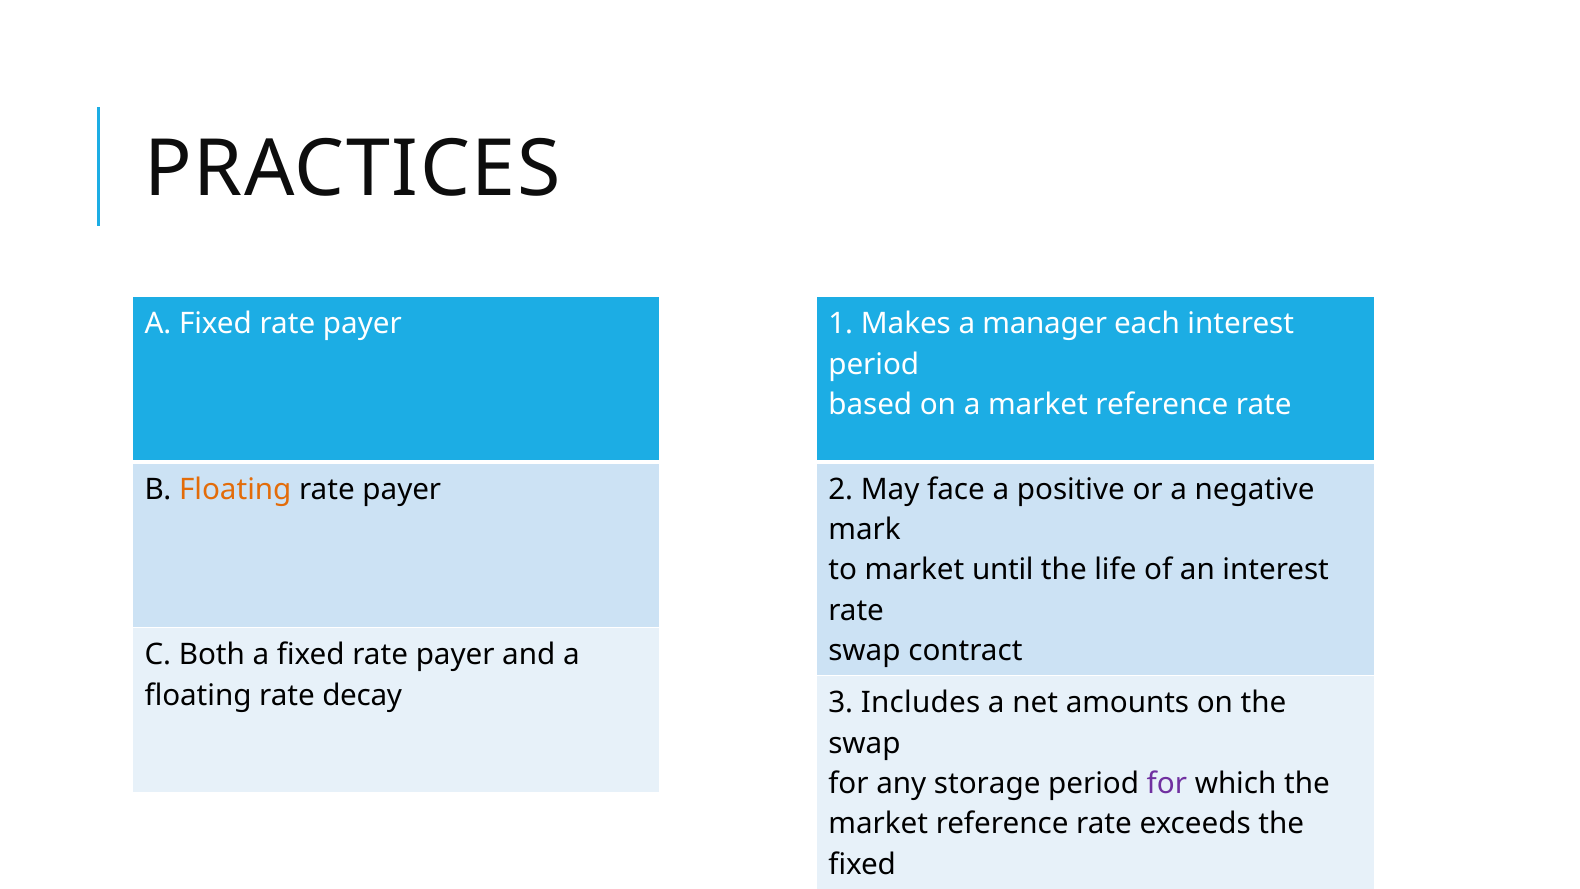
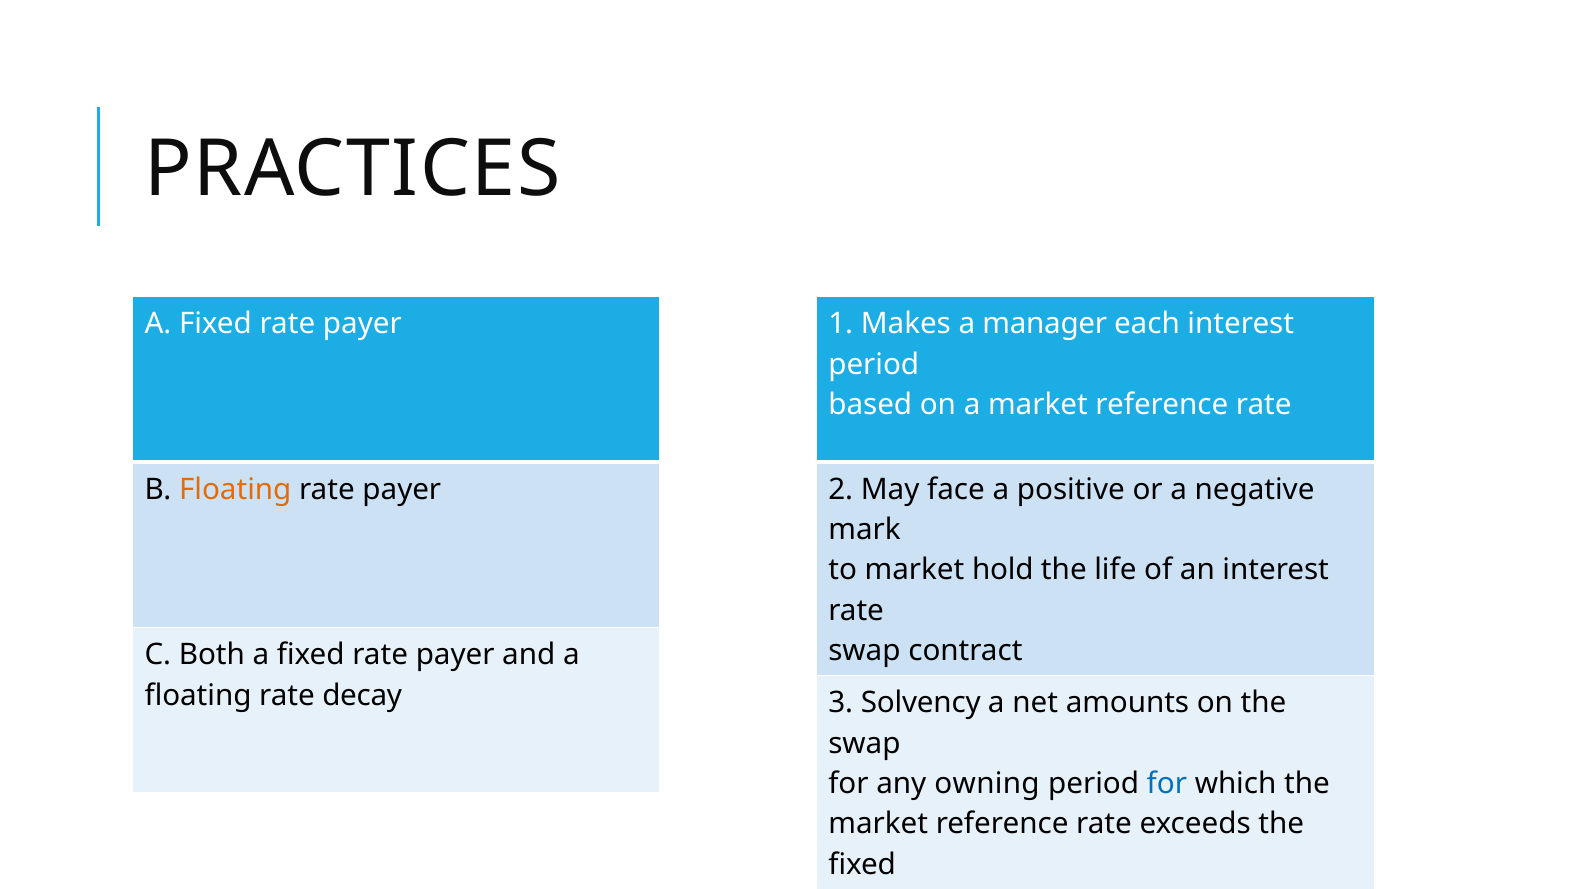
until: until -> hold
Includes: Includes -> Solvency
storage: storage -> owning
for at (1167, 783) colour: purple -> blue
